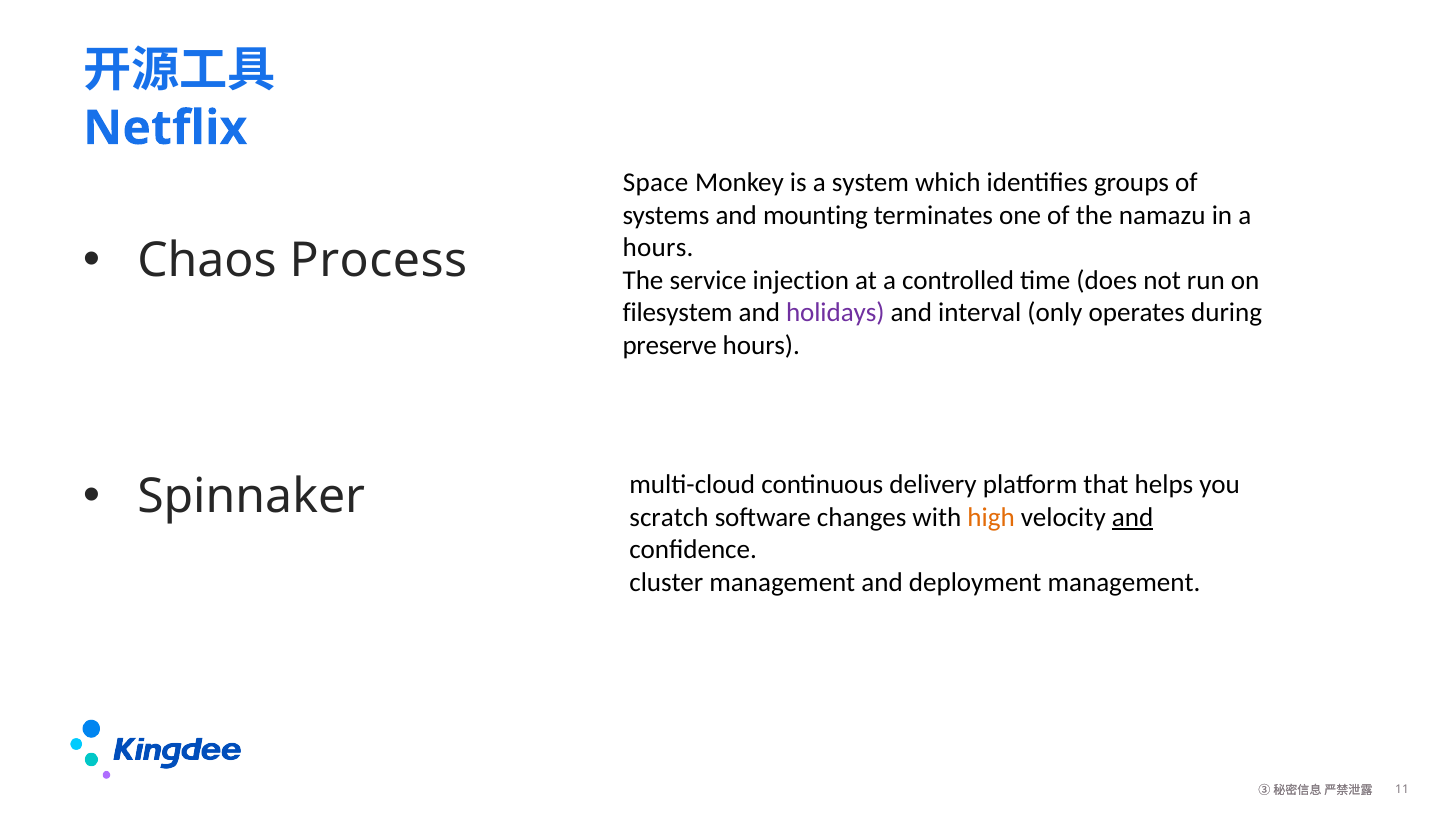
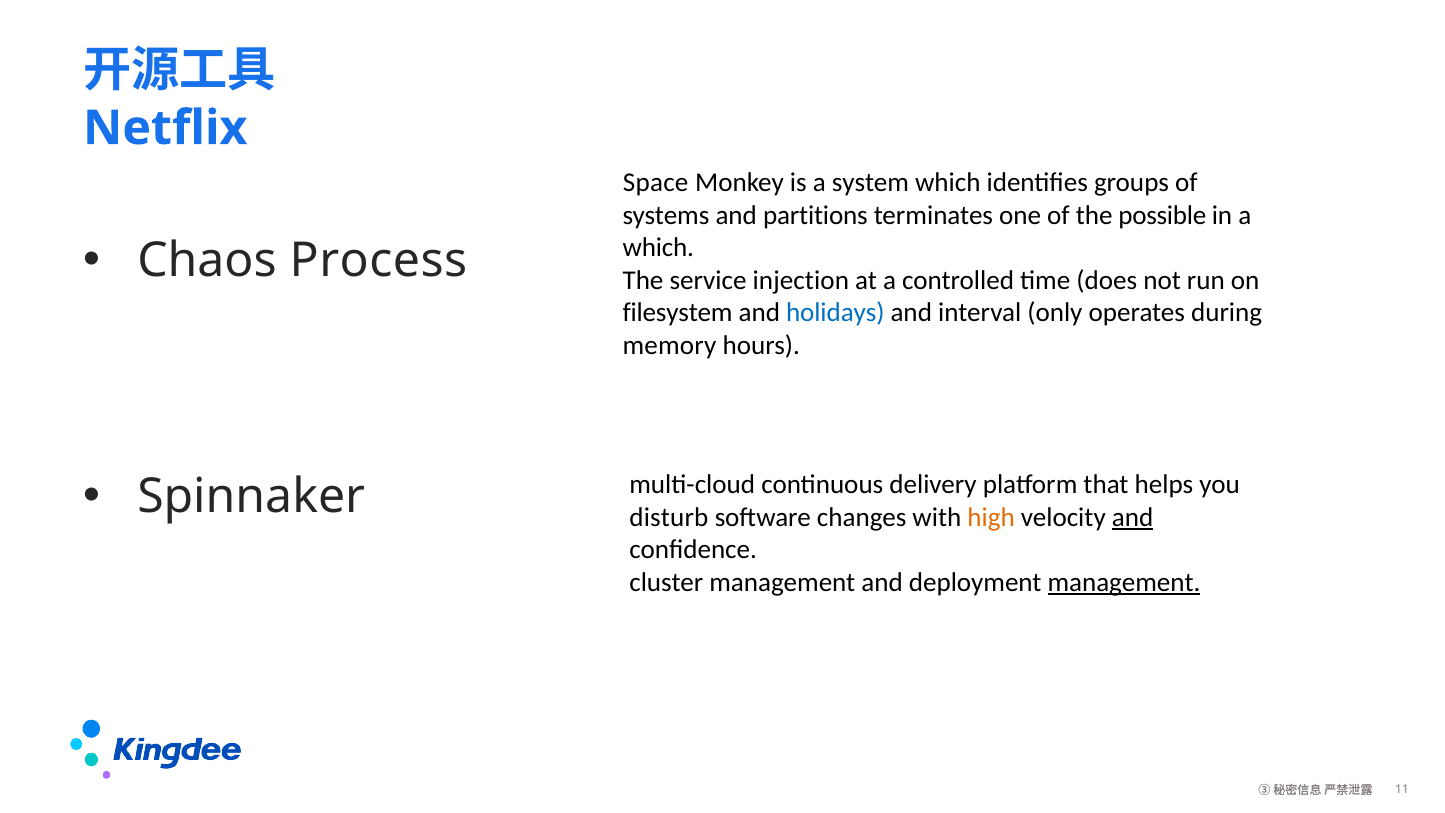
mounting: mounting -> partitions
namazu: namazu -> possible
hours at (658, 248): hours -> which
holidays colour: purple -> blue
preserve: preserve -> memory
scratch: scratch -> disturb
management at (1124, 582) underline: none -> present
